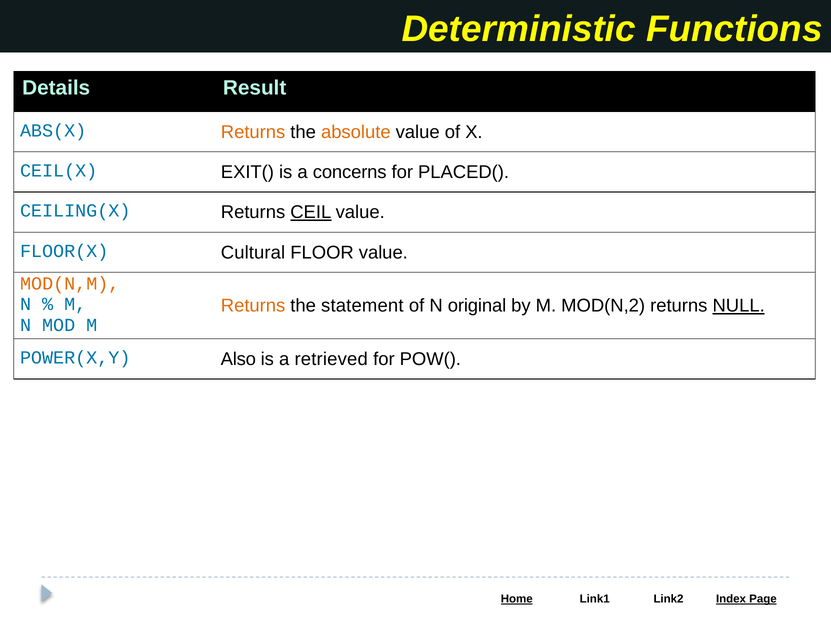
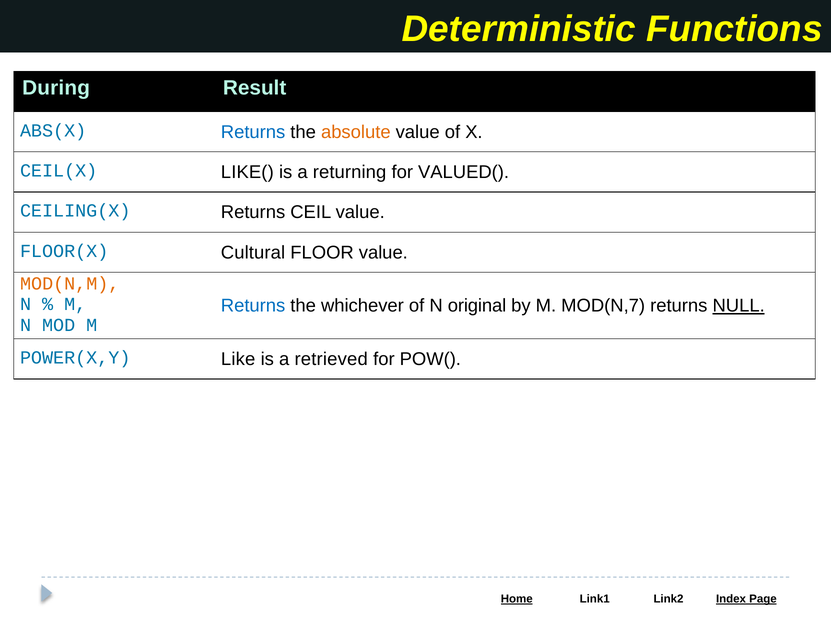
Details: Details -> During
Returns at (253, 132) colour: orange -> blue
EXIT(: EXIT( -> LIKE(
concerns: concerns -> returning
PLACED(: PLACED( -> VALUED(
CEIL underline: present -> none
Returns at (253, 306) colour: orange -> blue
statement: statement -> whichever
MOD(N,2: MOD(N,2 -> MOD(N,7
Also: Also -> Like
